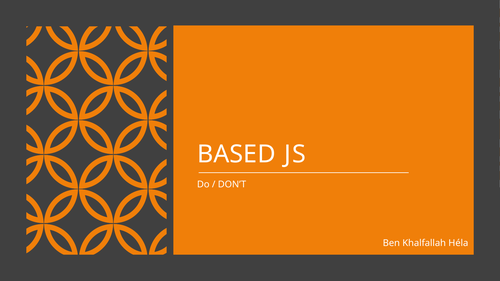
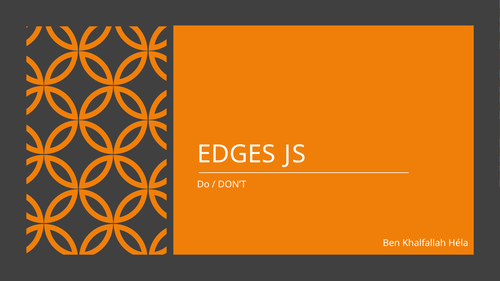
BASED: BASED -> EDGES
